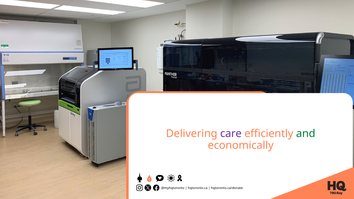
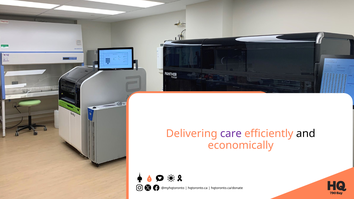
and colour: green -> black
